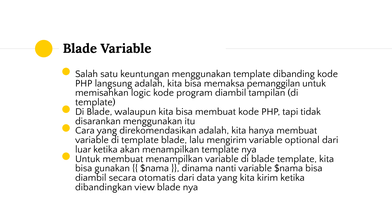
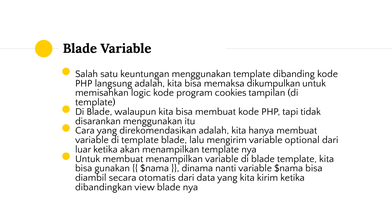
pemanggilan: pemanggilan -> dikumpulkan
program diambil: diambil -> cookies
